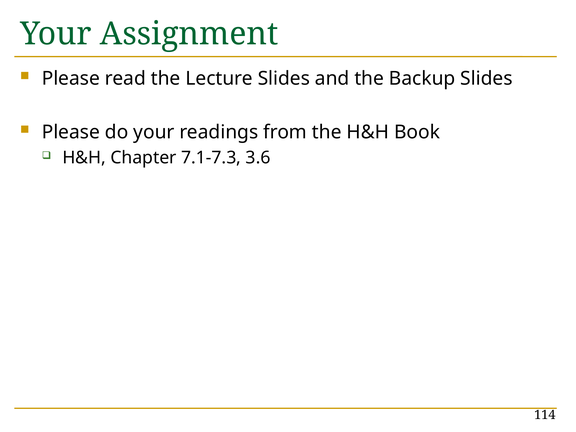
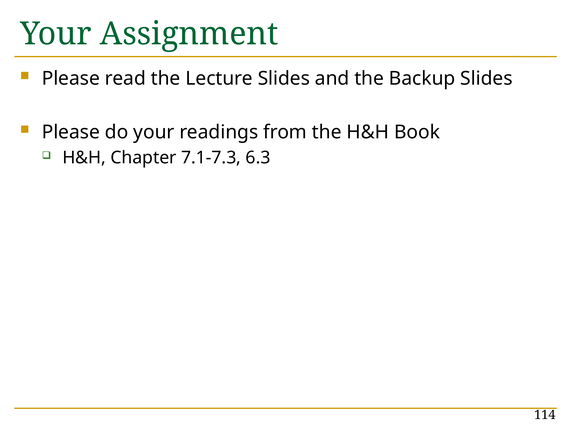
3.6: 3.6 -> 6.3
